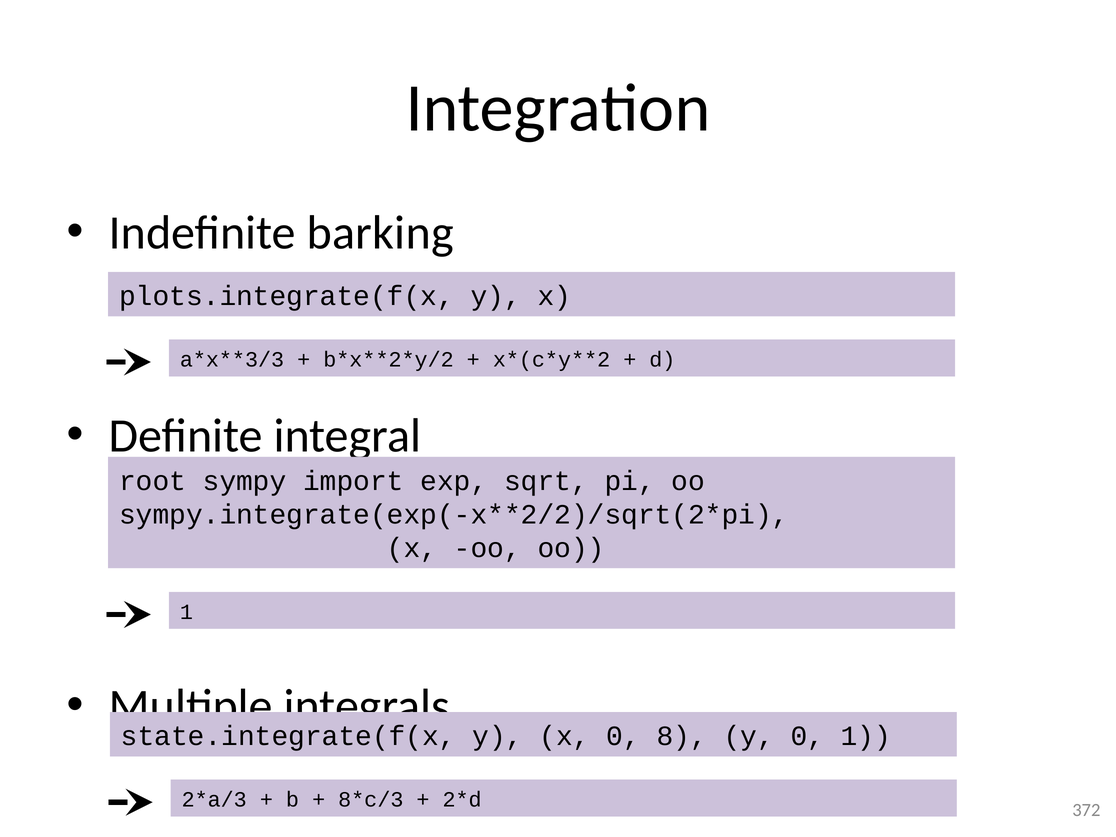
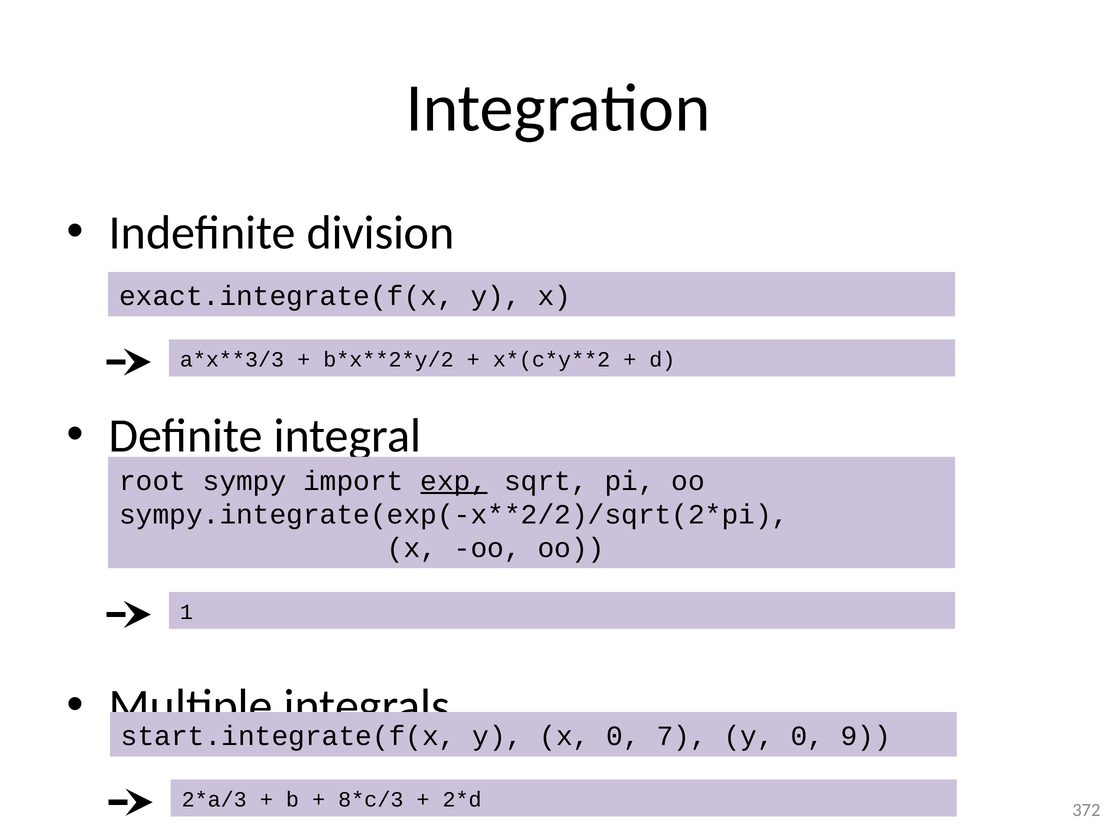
barking: barking -> division
plots.integrate(f(x: plots.integrate(f(x -> exact.integrate(f(x
exp underline: none -> present
state.integrate(f(x: state.integrate(f(x -> start.integrate(f(x
8: 8 -> 7
0 1: 1 -> 9
